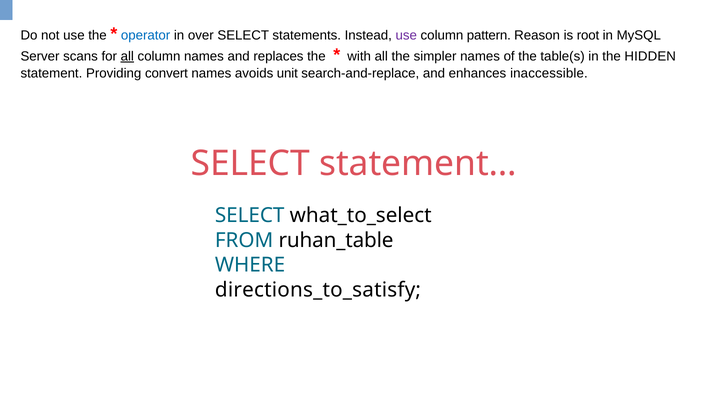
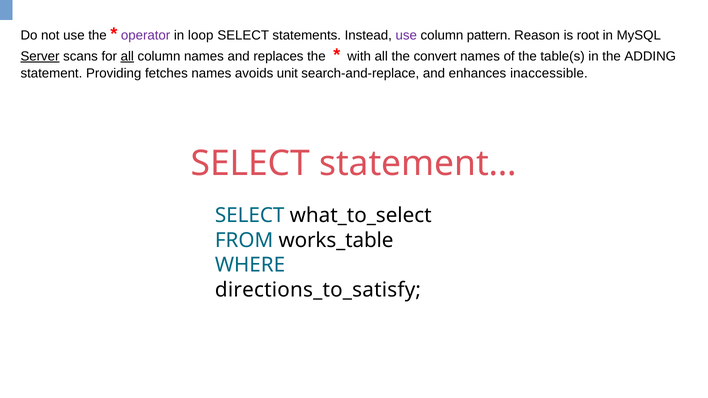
operator colour: blue -> purple
over: over -> loop
Server underline: none -> present
simpler: simpler -> convert
HIDDEN: HIDDEN -> ADDING
convert: convert -> fetches
ruhan_table: ruhan_table -> works_table
